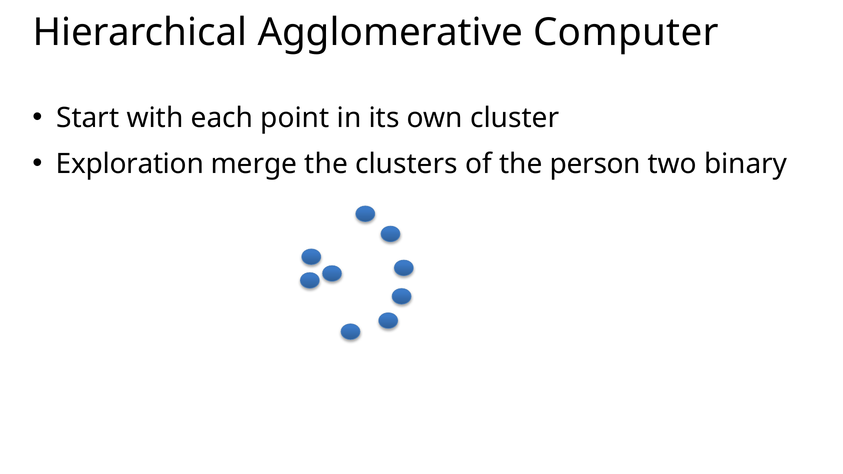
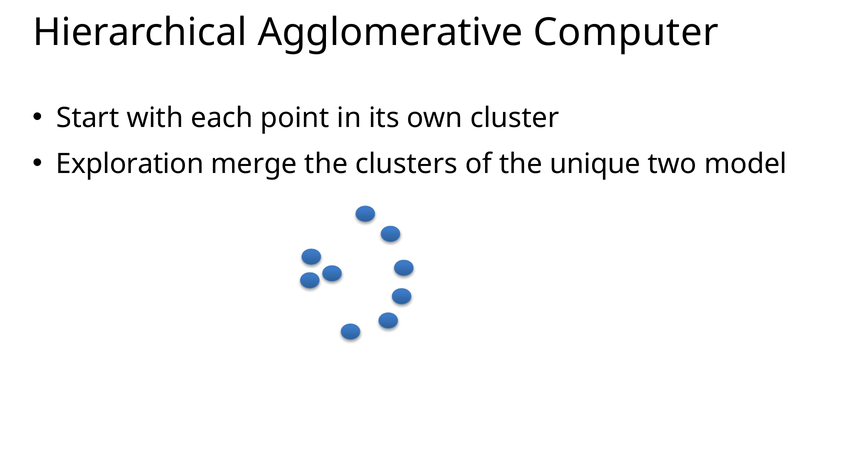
person: person -> unique
binary: binary -> model
